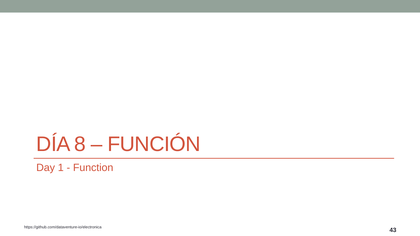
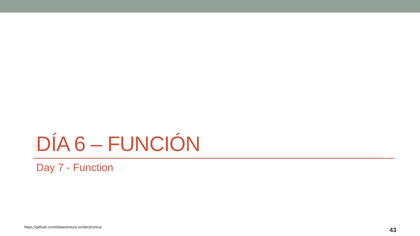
8: 8 -> 6
1: 1 -> 7
